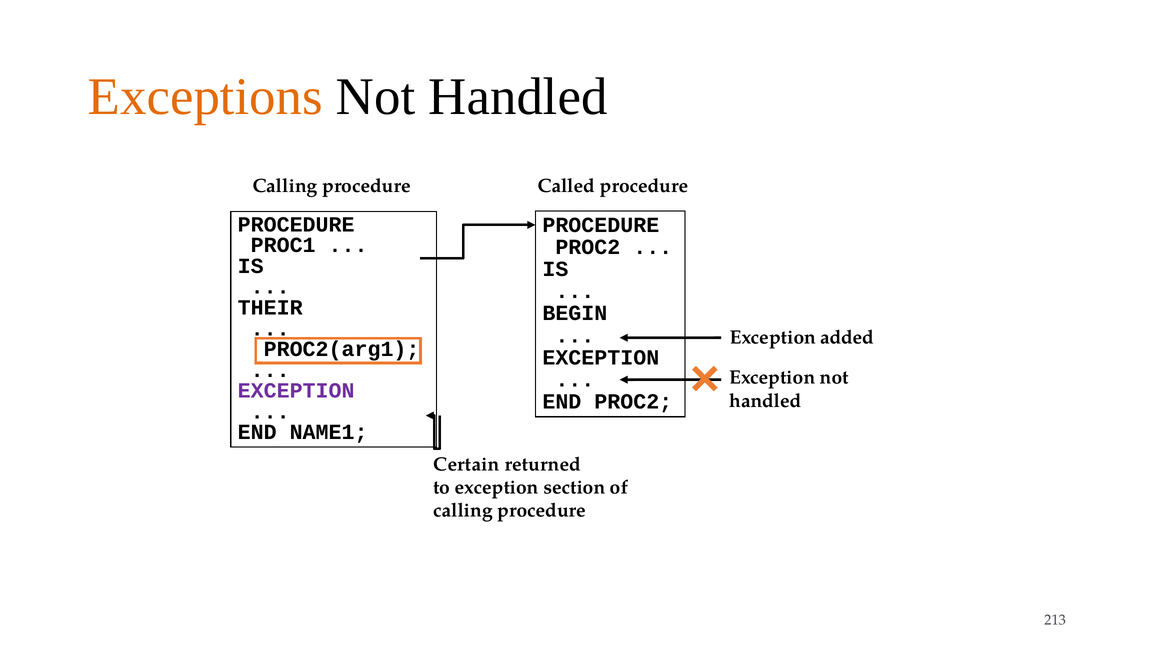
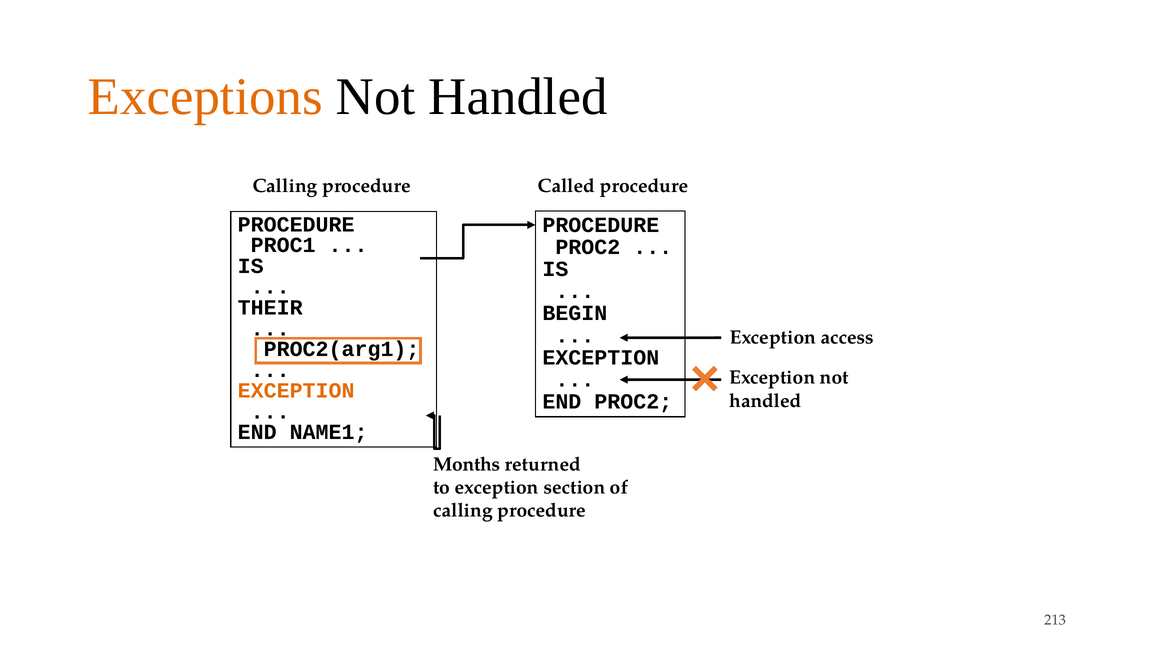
added: added -> access
EXCEPTION at (296, 391) colour: purple -> orange
Certain: Certain -> Months
